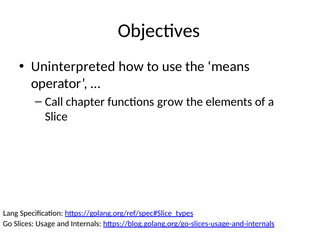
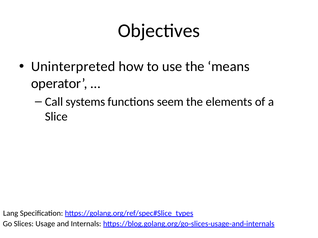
chapter: chapter -> systems
grow: grow -> seem
